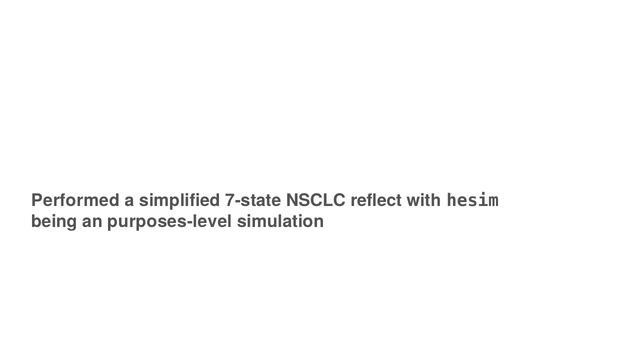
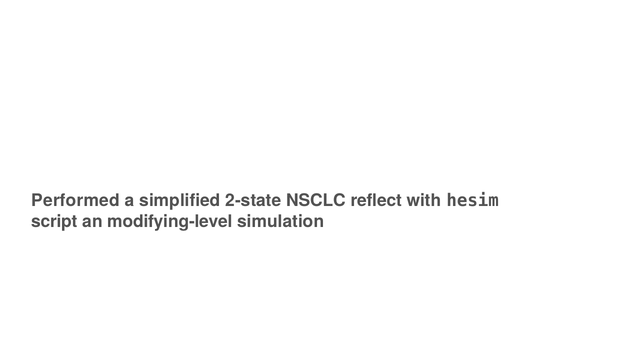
7-state: 7-state -> 2-state
being: being -> script
purposes-level: purposes-level -> modifying-level
